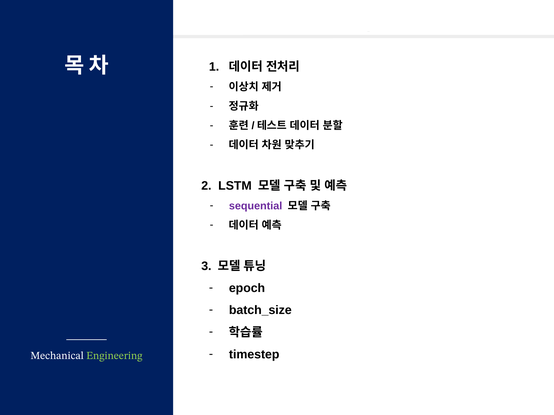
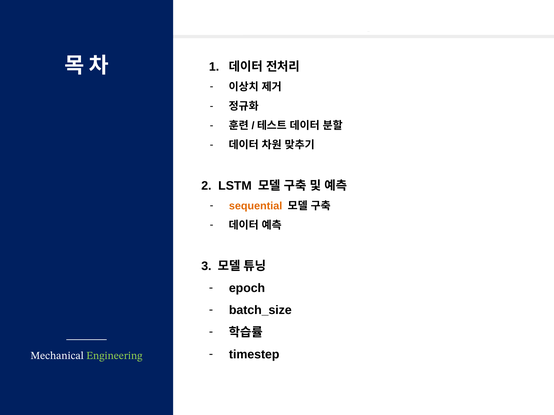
sequential colour: purple -> orange
